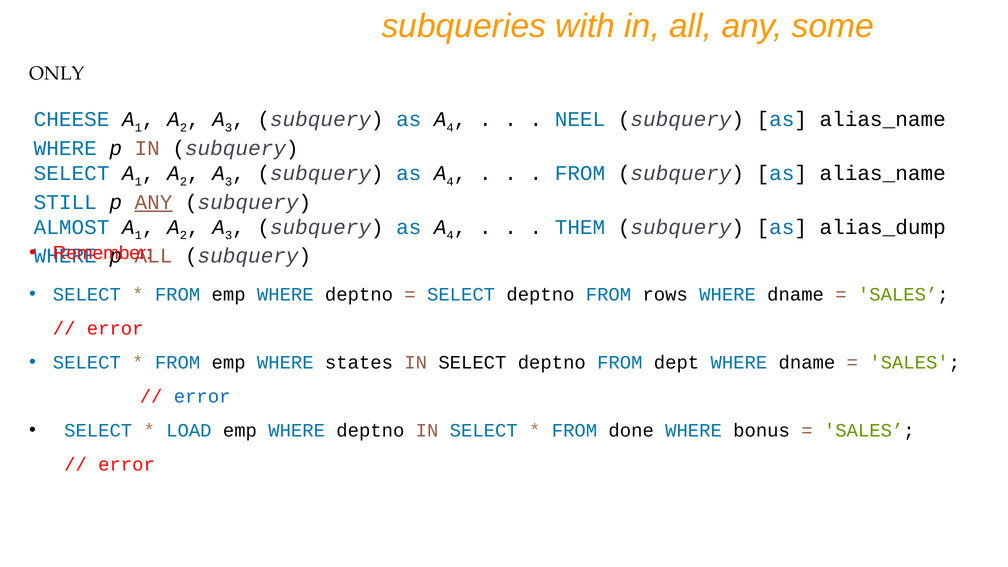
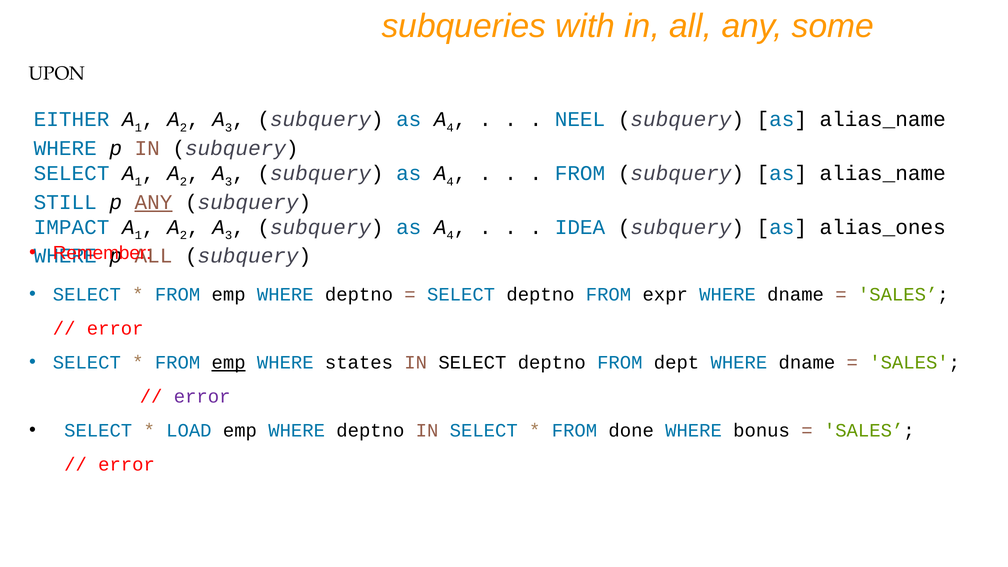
ONLY: ONLY -> UPON
CHEESE: CHEESE -> EITHER
ALMOST: ALMOST -> IMPACT
THEM: THEM -> IDEA
alias_dump: alias_dump -> alias_ones
rows: rows -> expr
emp at (229, 363) underline: none -> present
error at (202, 397) colour: blue -> purple
